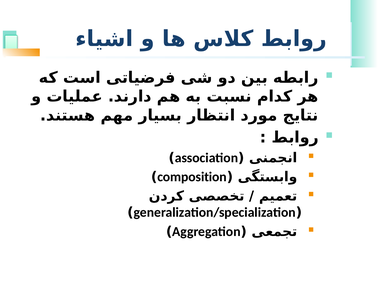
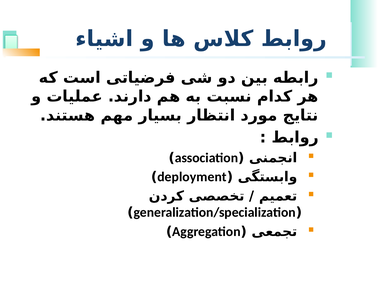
composition: composition -> deployment
